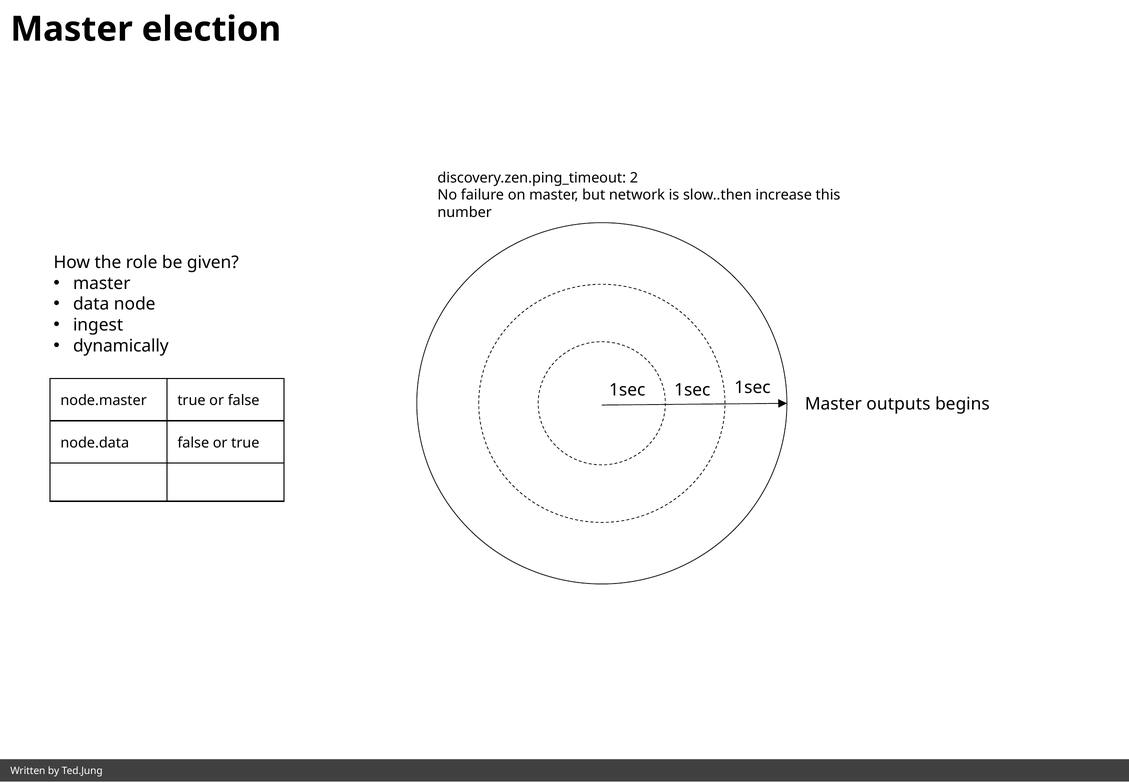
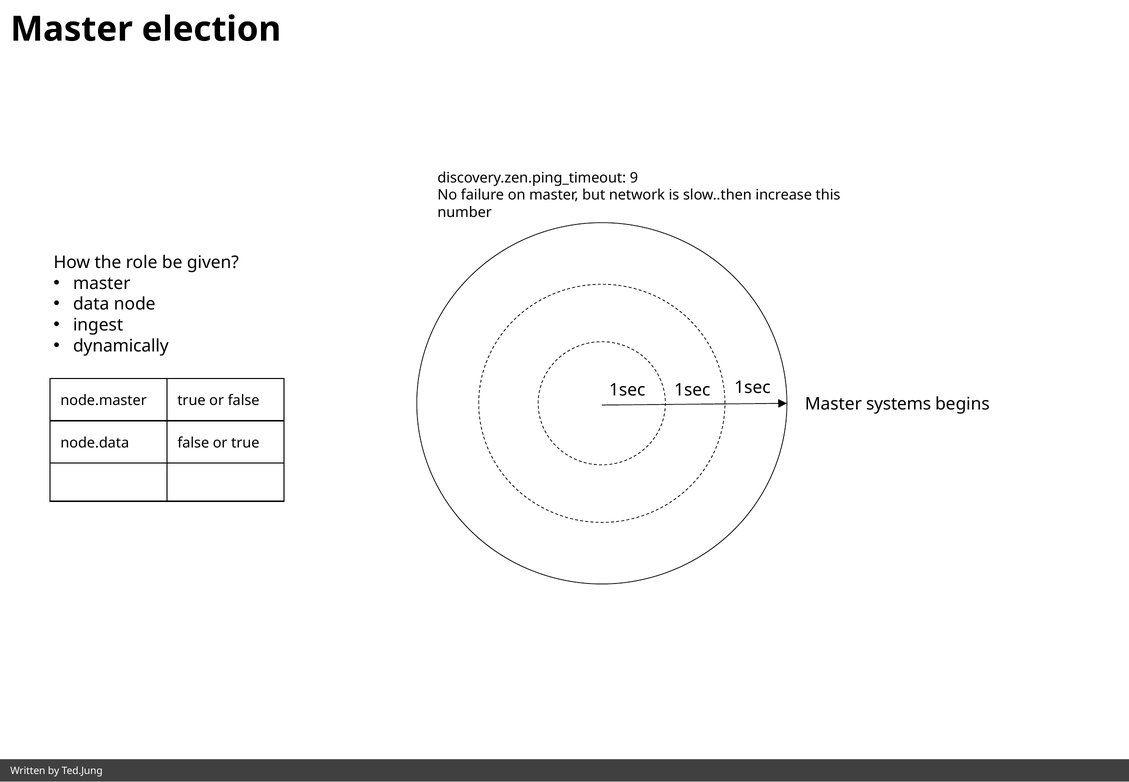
2: 2 -> 9
outputs: outputs -> systems
